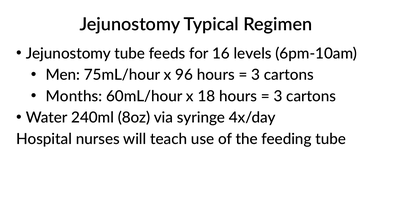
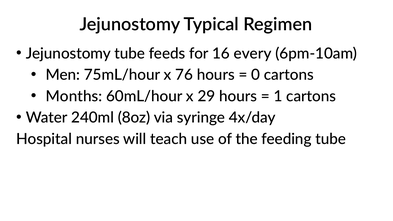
levels: levels -> every
96: 96 -> 76
3 at (256, 75): 3 -> 0
18: 18 -> 29
3 at (278, 96): 3 -> 1
